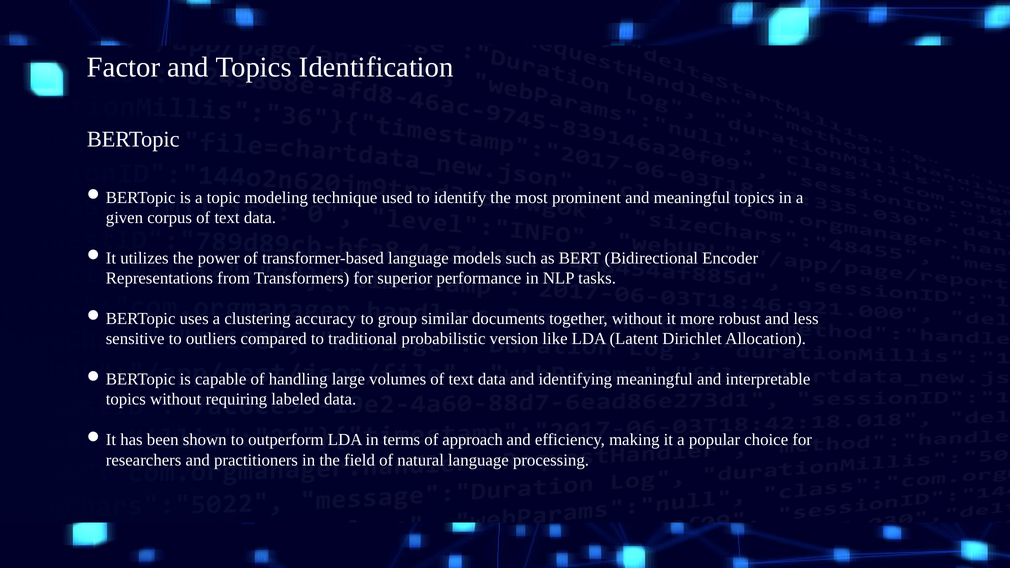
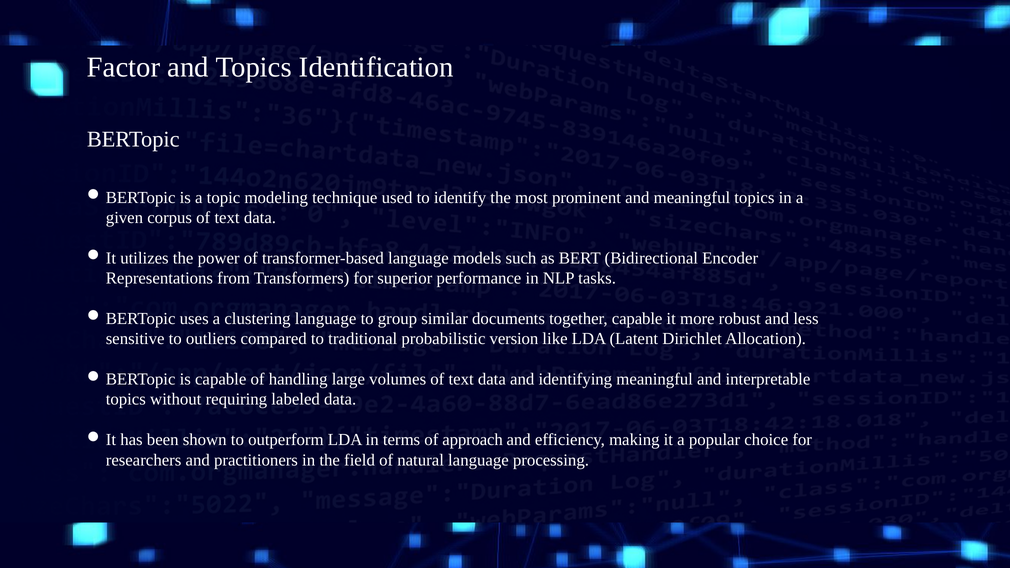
clustering accuracy: accuracy -> language
together without: without -> capable
